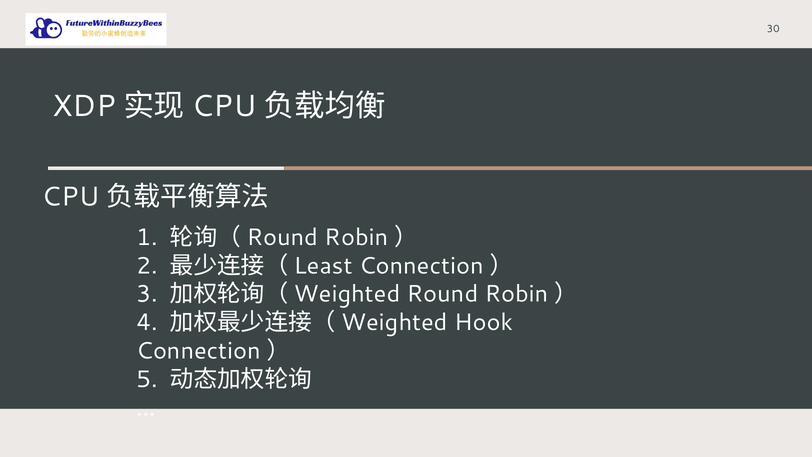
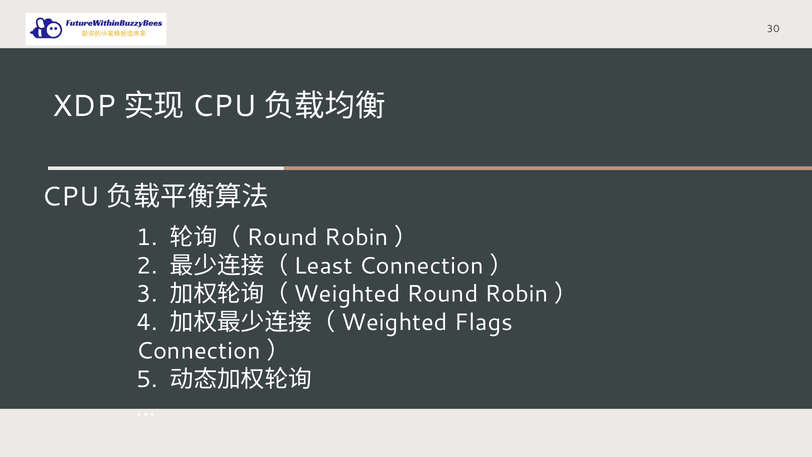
Hook: Hook -> Flags
